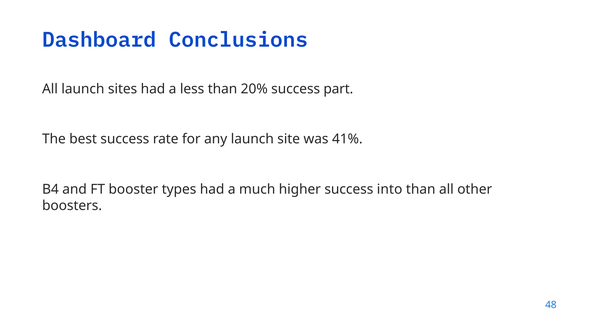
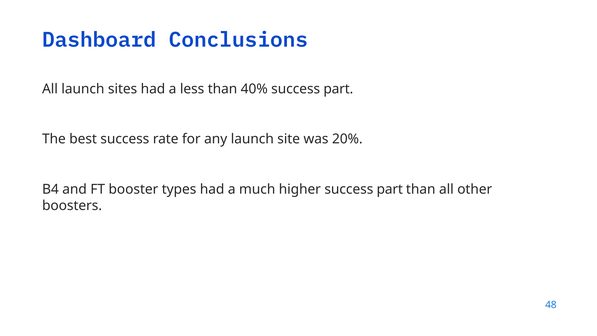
20%: 20% -> 40%
41%: 41% -> 20%
higher success into: into -> part
